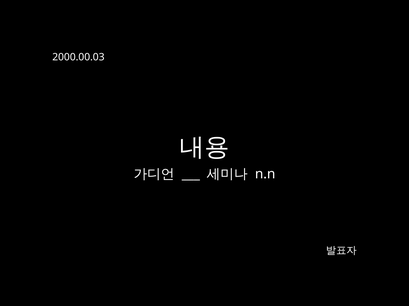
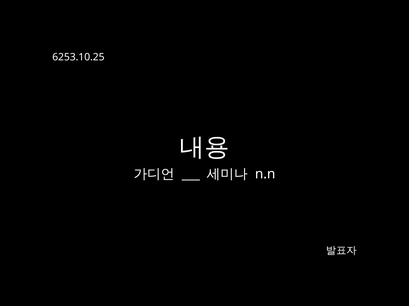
2000.00.03: 2000.00.03 -> 6253.10.25
